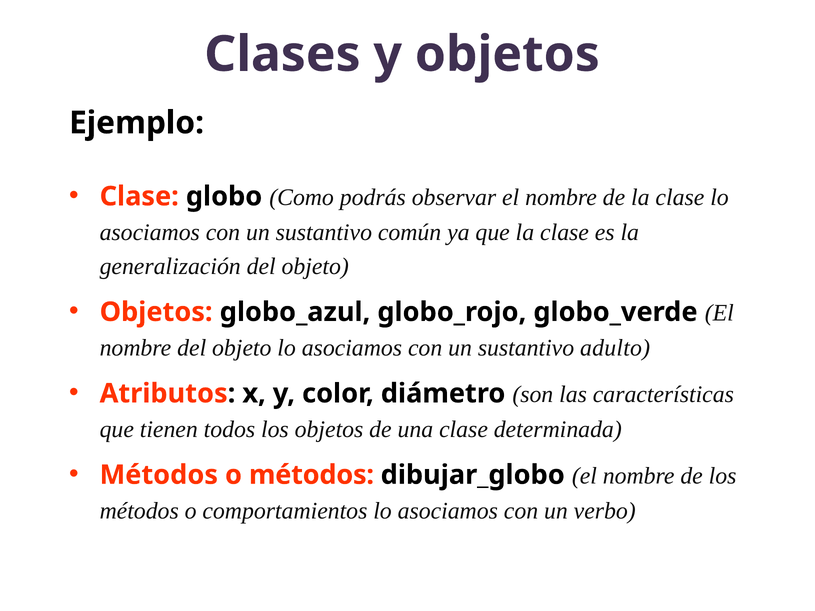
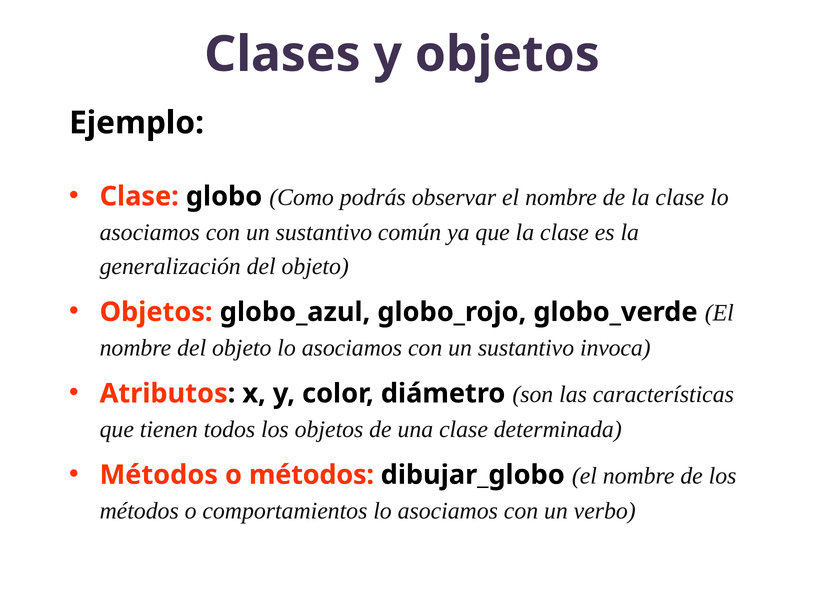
adulto: adulto -> invoca
